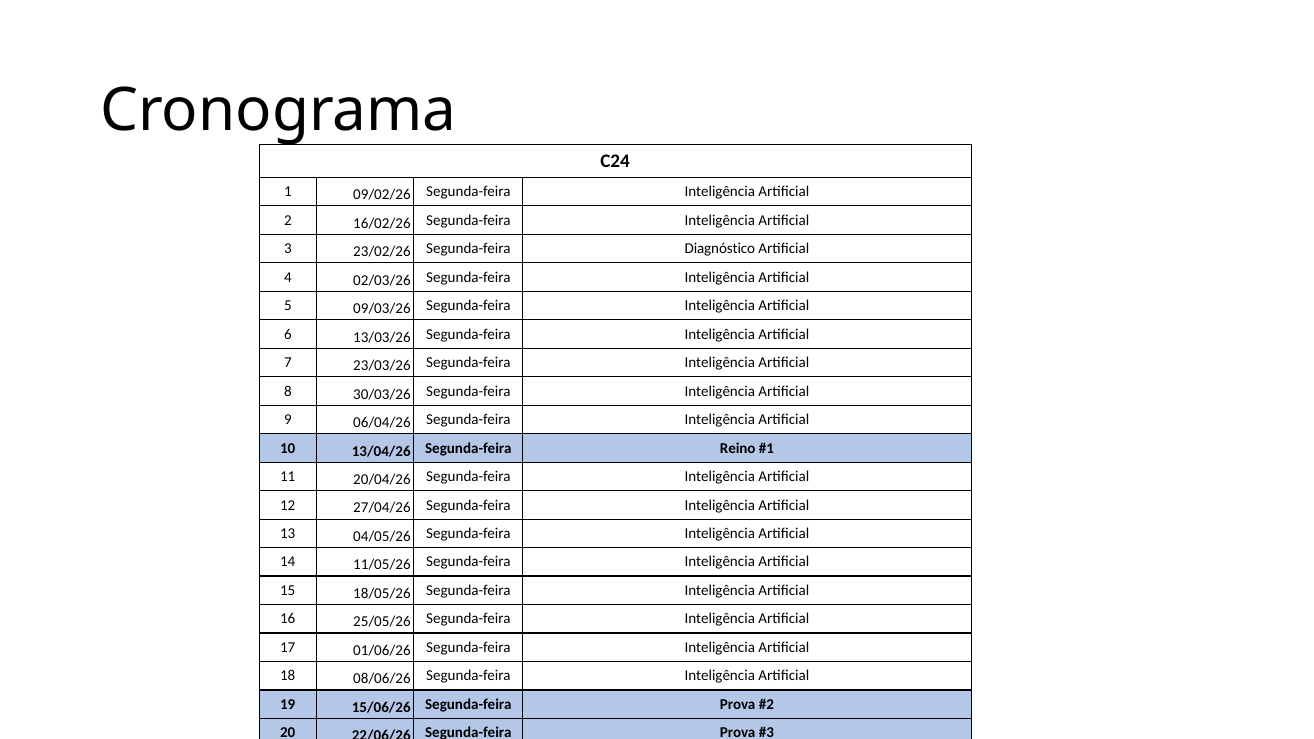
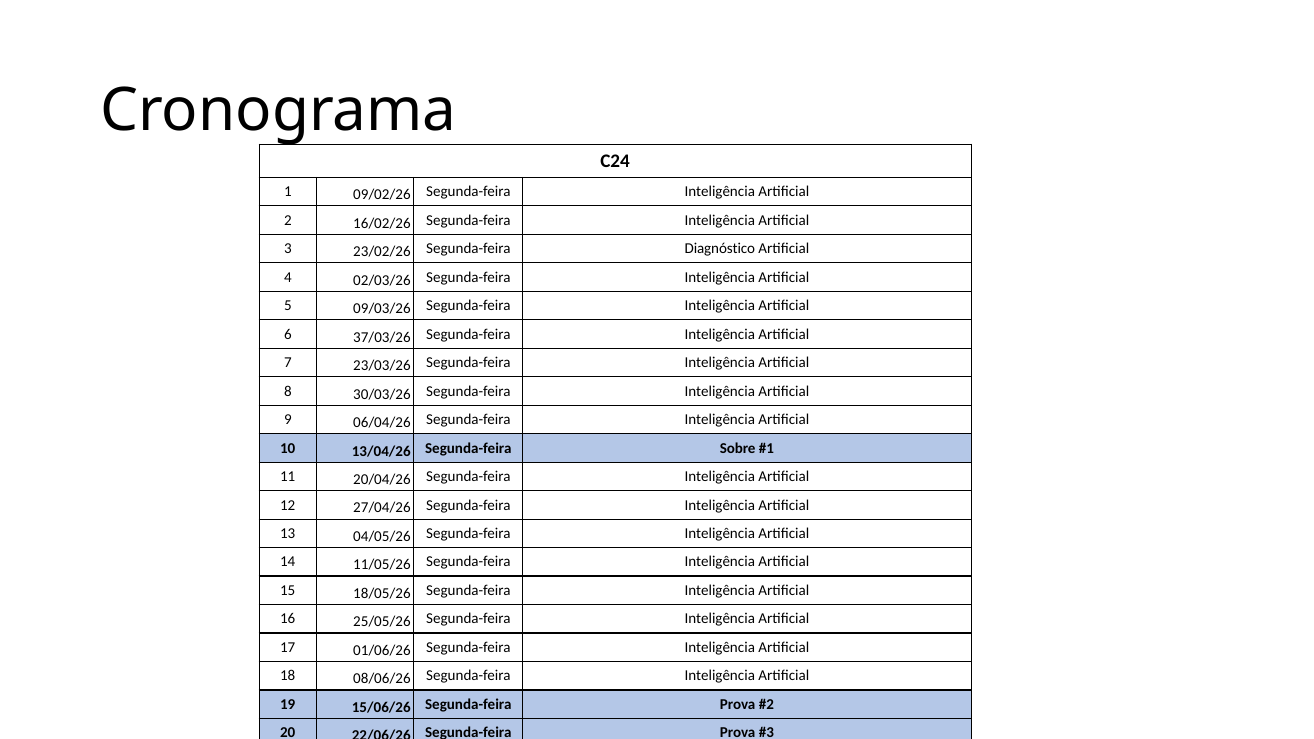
13/03/26: 13/03/26 -> 37/03/26
Reino: Reino -> Sobre
